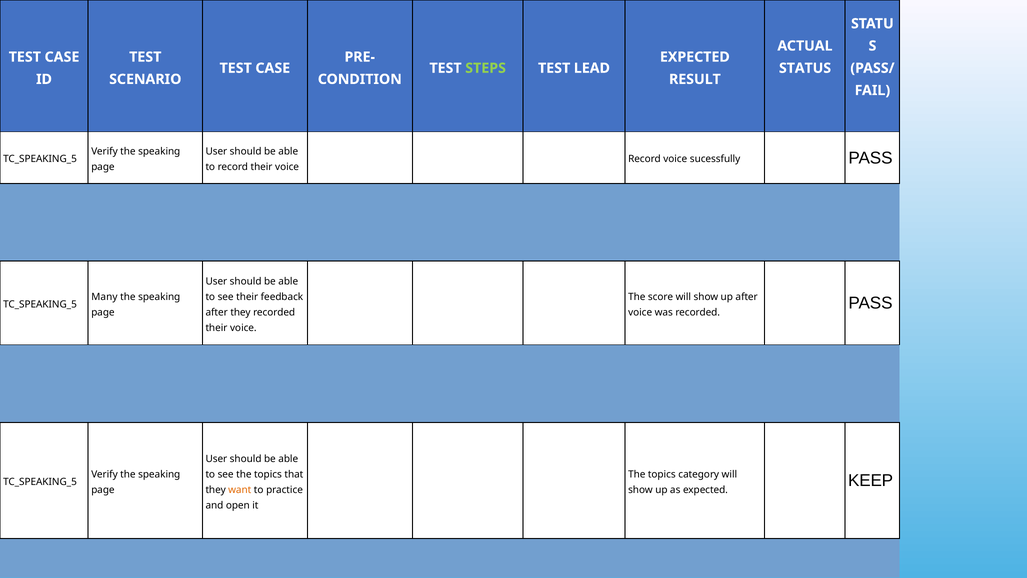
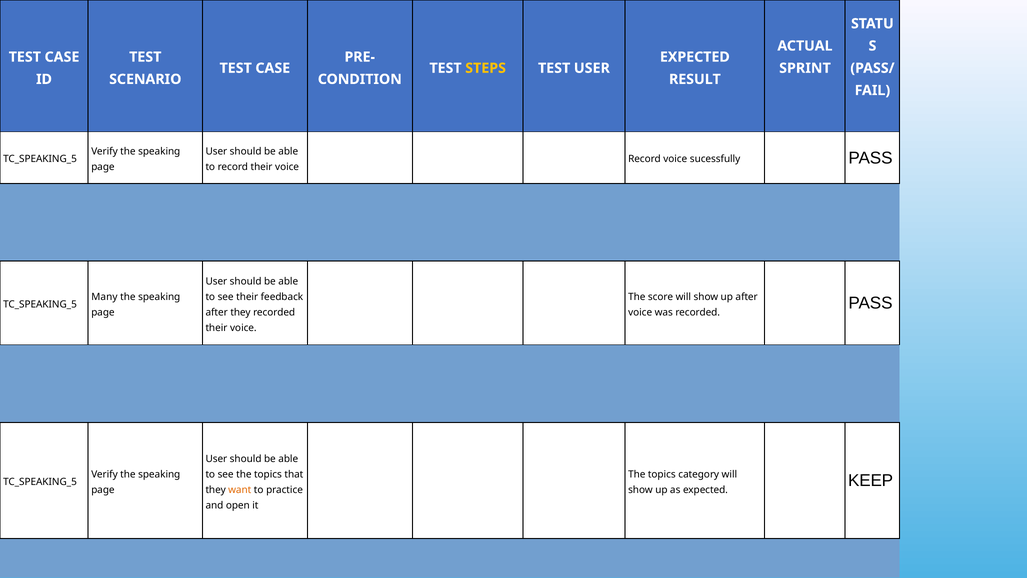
STEPS colour: light green -> yellow
TEST LEAD: LEAD -> USER
STATUS: STATUS -> SPRINT
